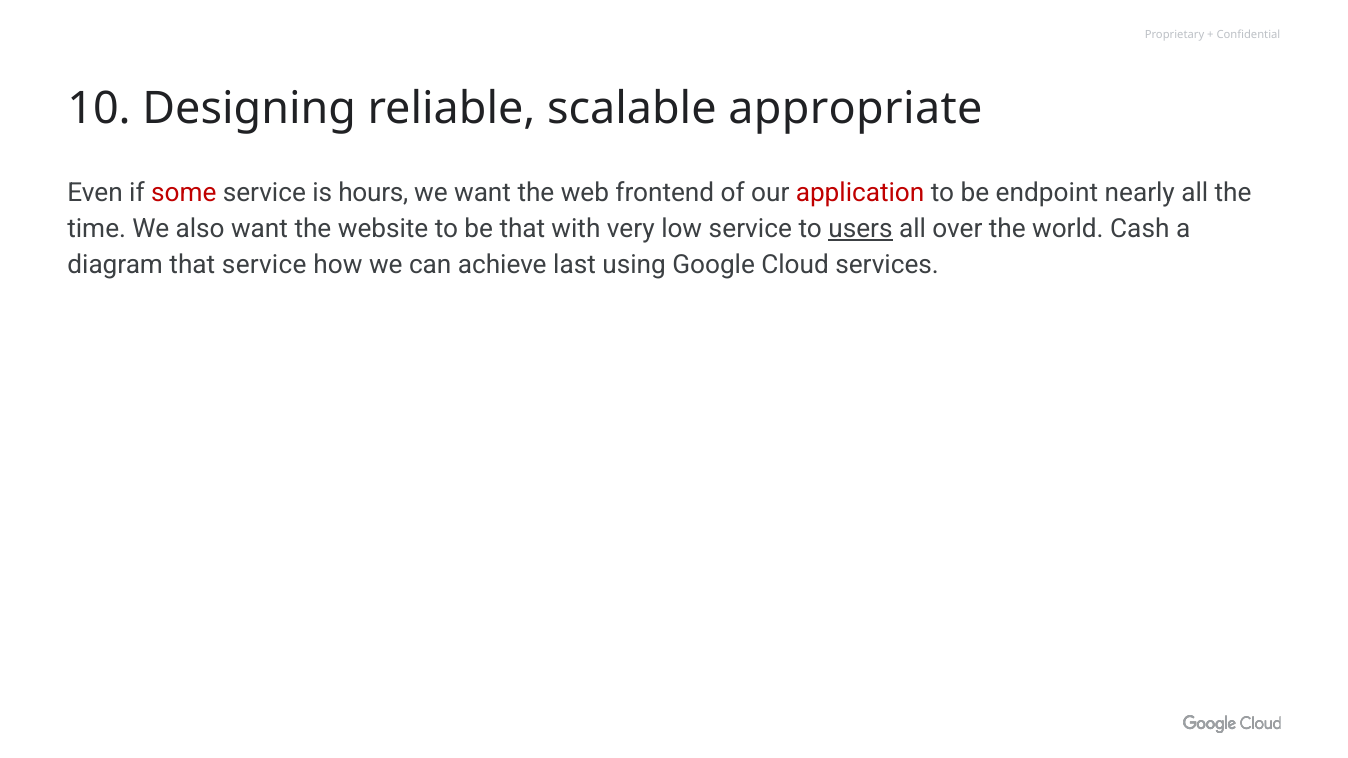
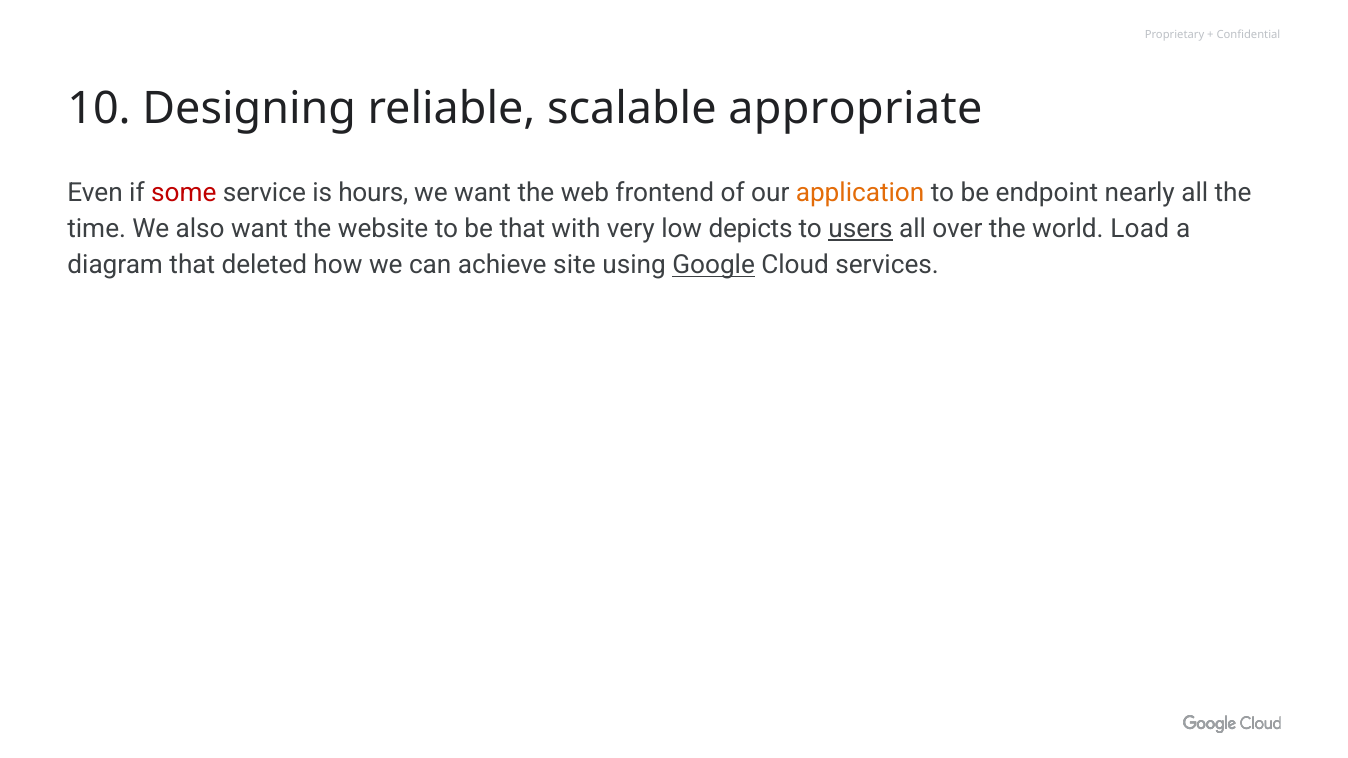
application colour: red -> orange
low service: service -> depicts
Cash: Cash -> Load
that service: service -> deleted
last: last -> site
Google underline: none -> present
